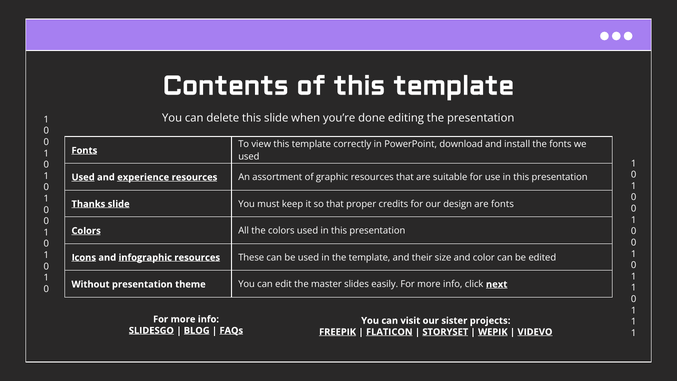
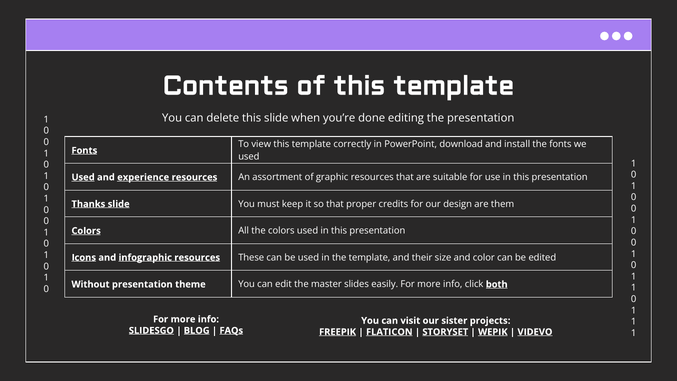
are fonts: fonts -> them
next: next -> both
